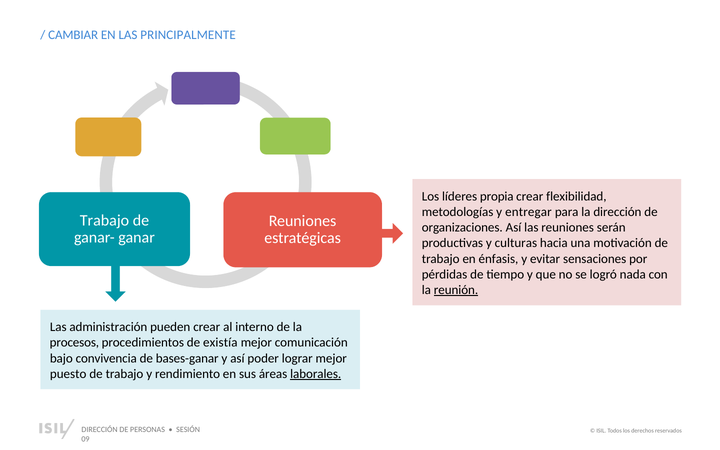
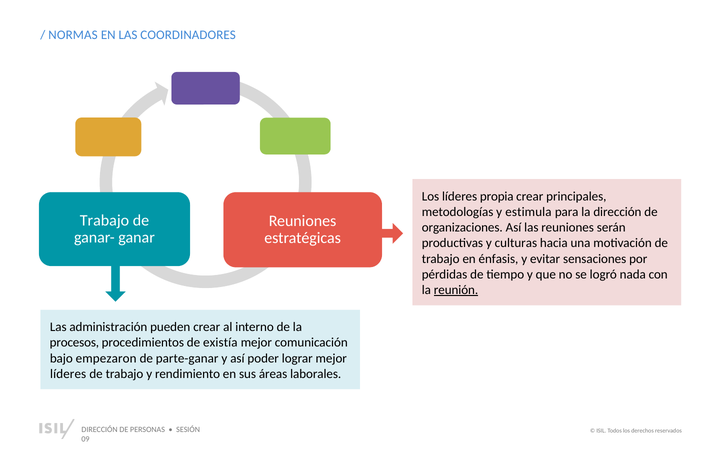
CAMBIAR: CAMBIAR -> NORMAS
PRINCIPALMENTE: PRINCIPALMENTE -> COORDINADORES
flexibilidad: flexibilidad -> principales
entregar: entregar -> estimula
convivencia: convivencia -> empezaron
bases-ganar: bases-ganar -> parte-ganar
puesto at (68, 374): puesto -> líderes
laborales underline: present -> none
